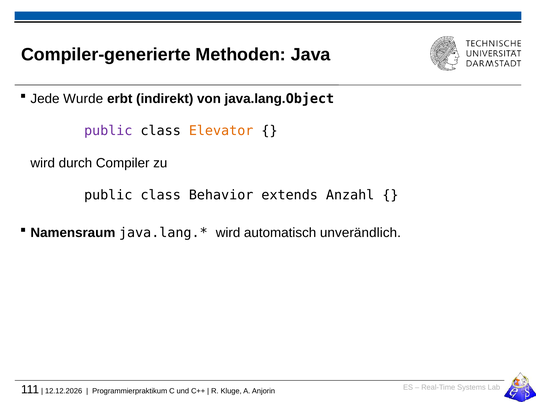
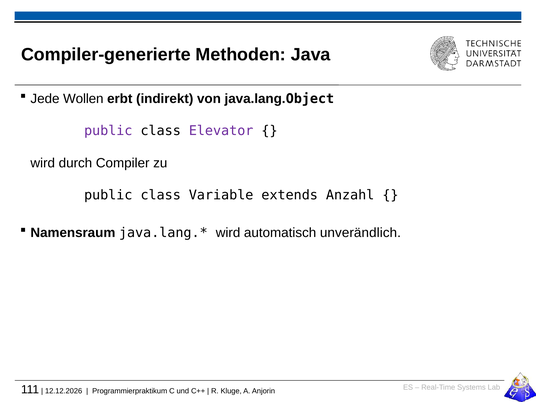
Wurde: Wurde -> Wollen
Elevator colour: orange -> purple
Behavior: Behavior -> Variable
